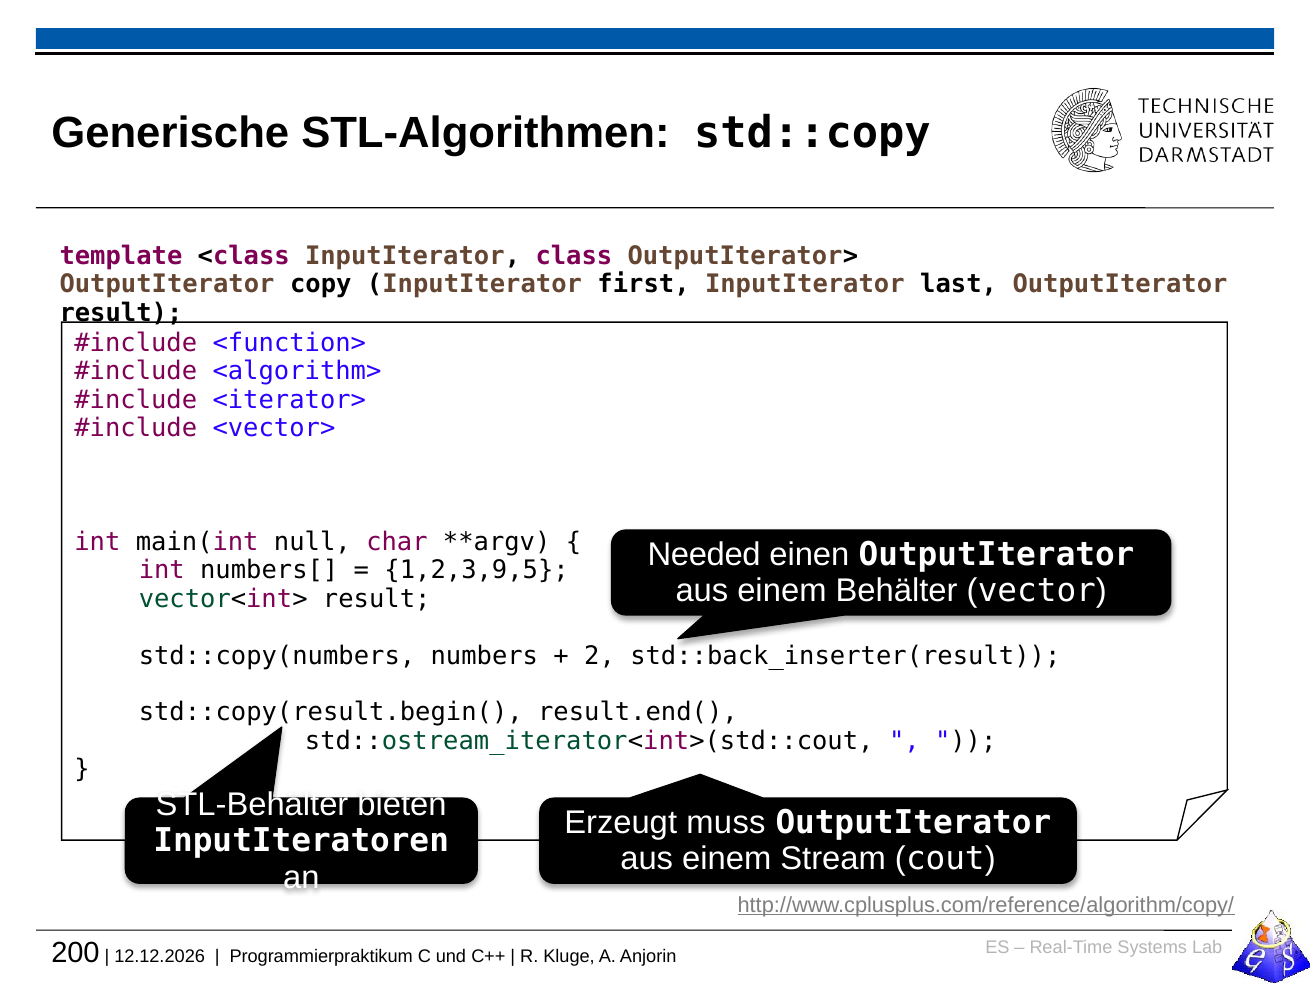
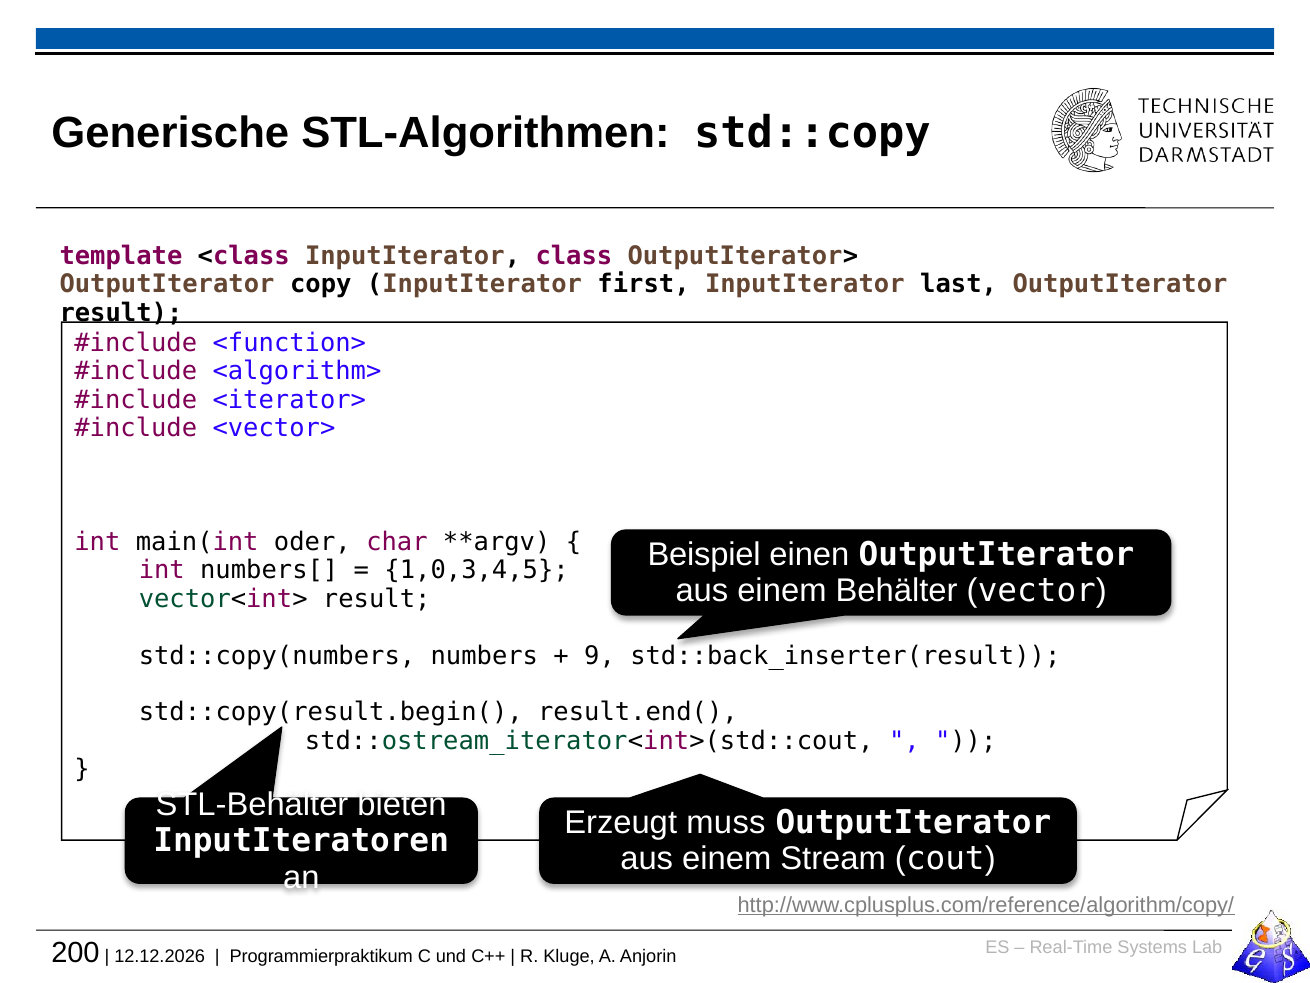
null: null -> oder
Needed: Needed -> Beispiel
1,2,3,9,5: 1,2,3,9,5 -> 1,0,3,4,5
2: 2 -> 9
